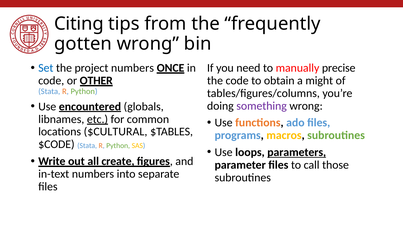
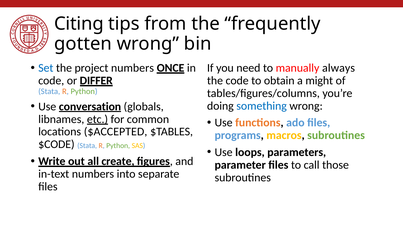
precise: precise -> always
OTHER: OTHER -> DIFFER
encountered: encountered -> conversation
something colour: purple -> blue
$CULTURAL: $CULTURAL -> $ACCEPTED
parameters underline: present -> none
